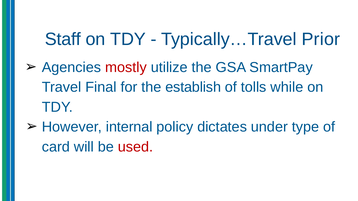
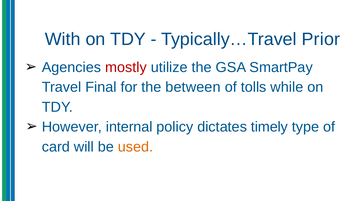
Staff: Staff -> With
establish: establish -> between
under: under -> timely
used colour: red -> orange
